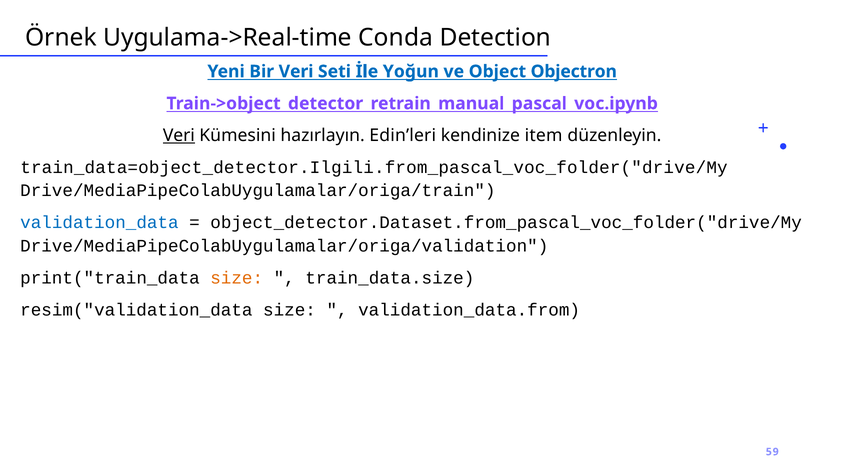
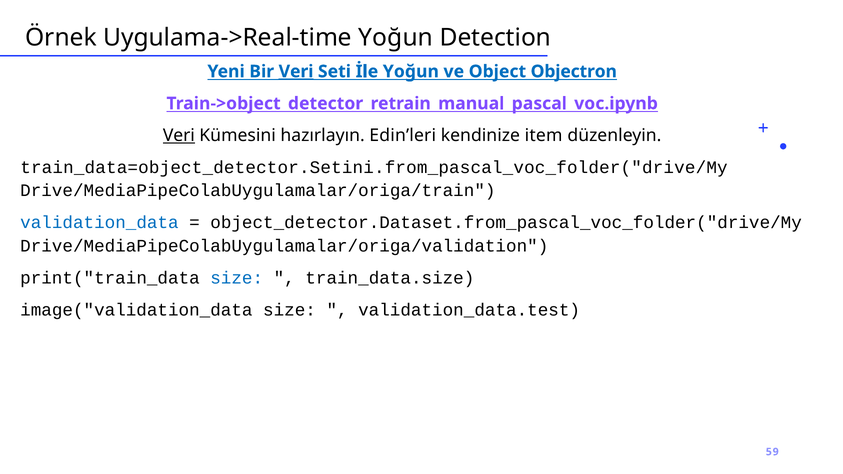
Uygulama->Real-time Conda: Conda -> Yoğun
Veri at (296, 72) underline: none -> present
train_data=object_detector.Ilgili.from_pascal_voc_folder("drive/My: train_data=object_detector.Ilgili.from_pascal_voc_folder("drive/My -> train_data=object_detector.Setini.from_pascal_voc_folder("drive/My
size at (237, 278) colour: orange -> blue
resim("validation_data: resim("validation_data -> image("validation_data
validation_data.from: validation_data.from -> validation_data.test
